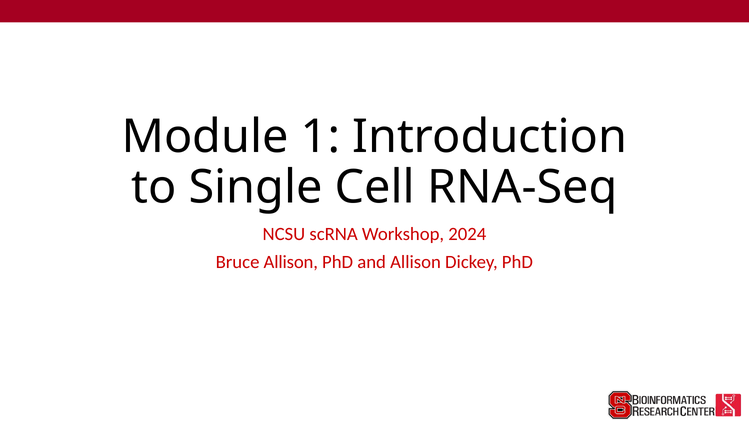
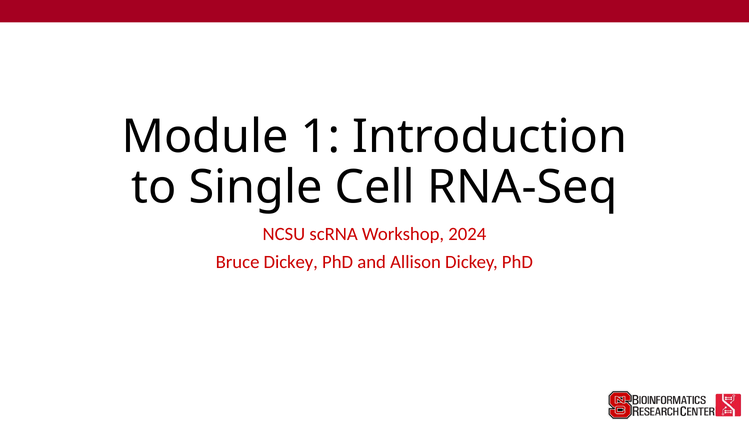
Bruce Allison: Allison -> Dickey
